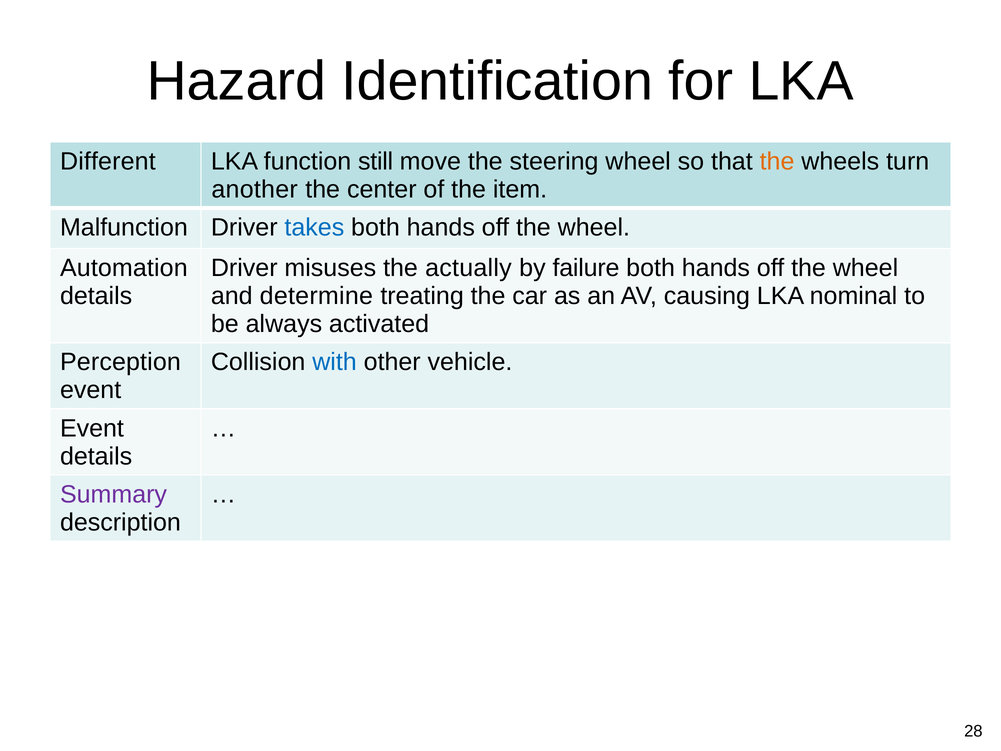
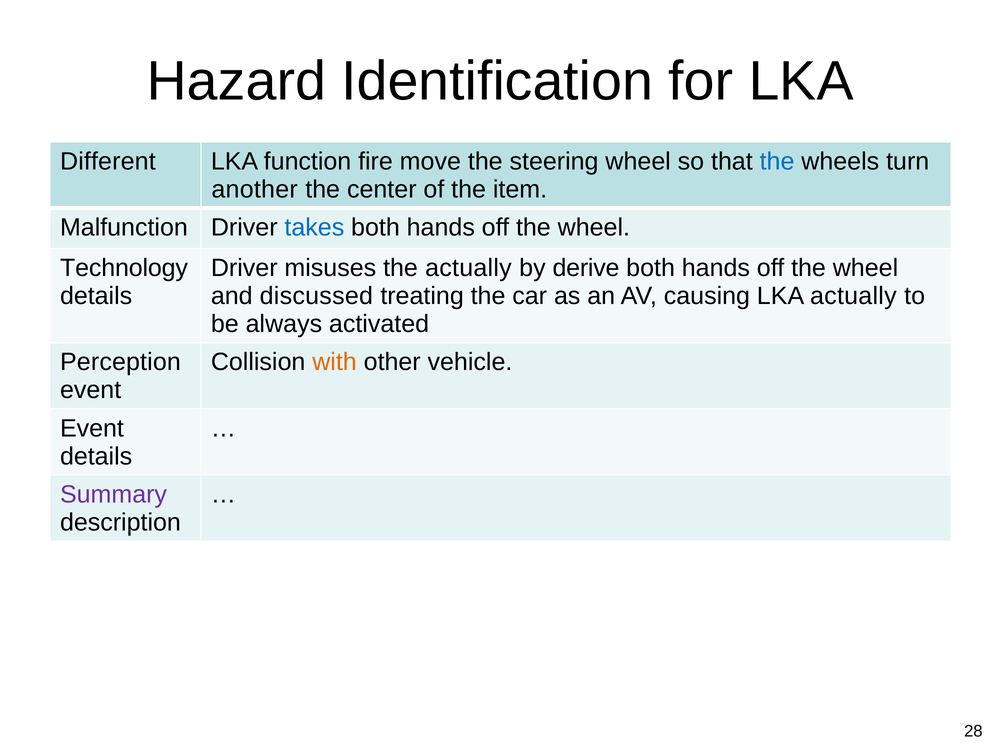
still: still -> fire
the at (777, 161) colour: orange -> blue
Automation: Automation -> Technology
failure: failure -> derive
determine: determine -> discussed
LKA nominal: nominal -> actually
with colour: blue -> orange
